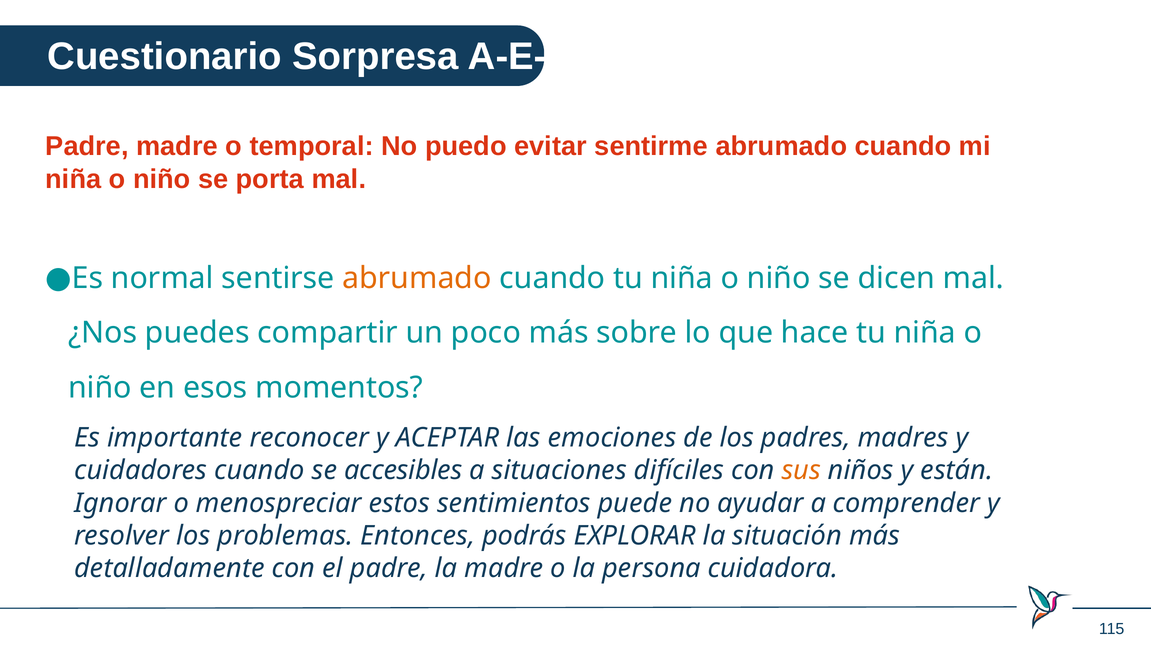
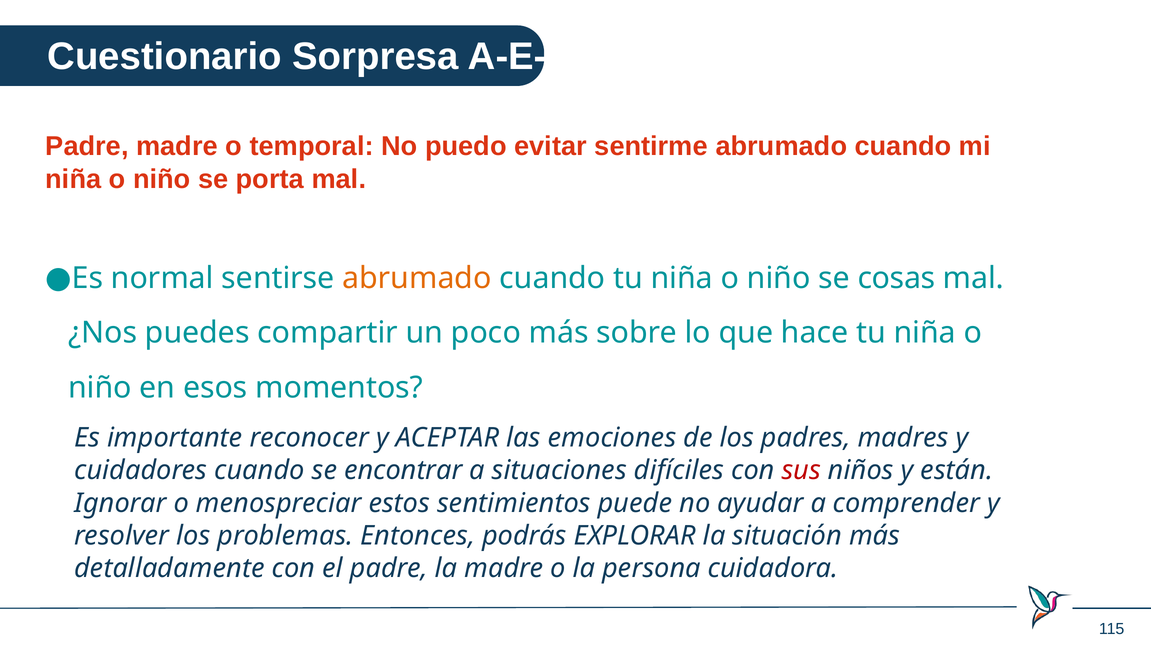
dicen: dicen -> cosas
accesibles: accesibles -> encontrar
sus colour: orange -> red
